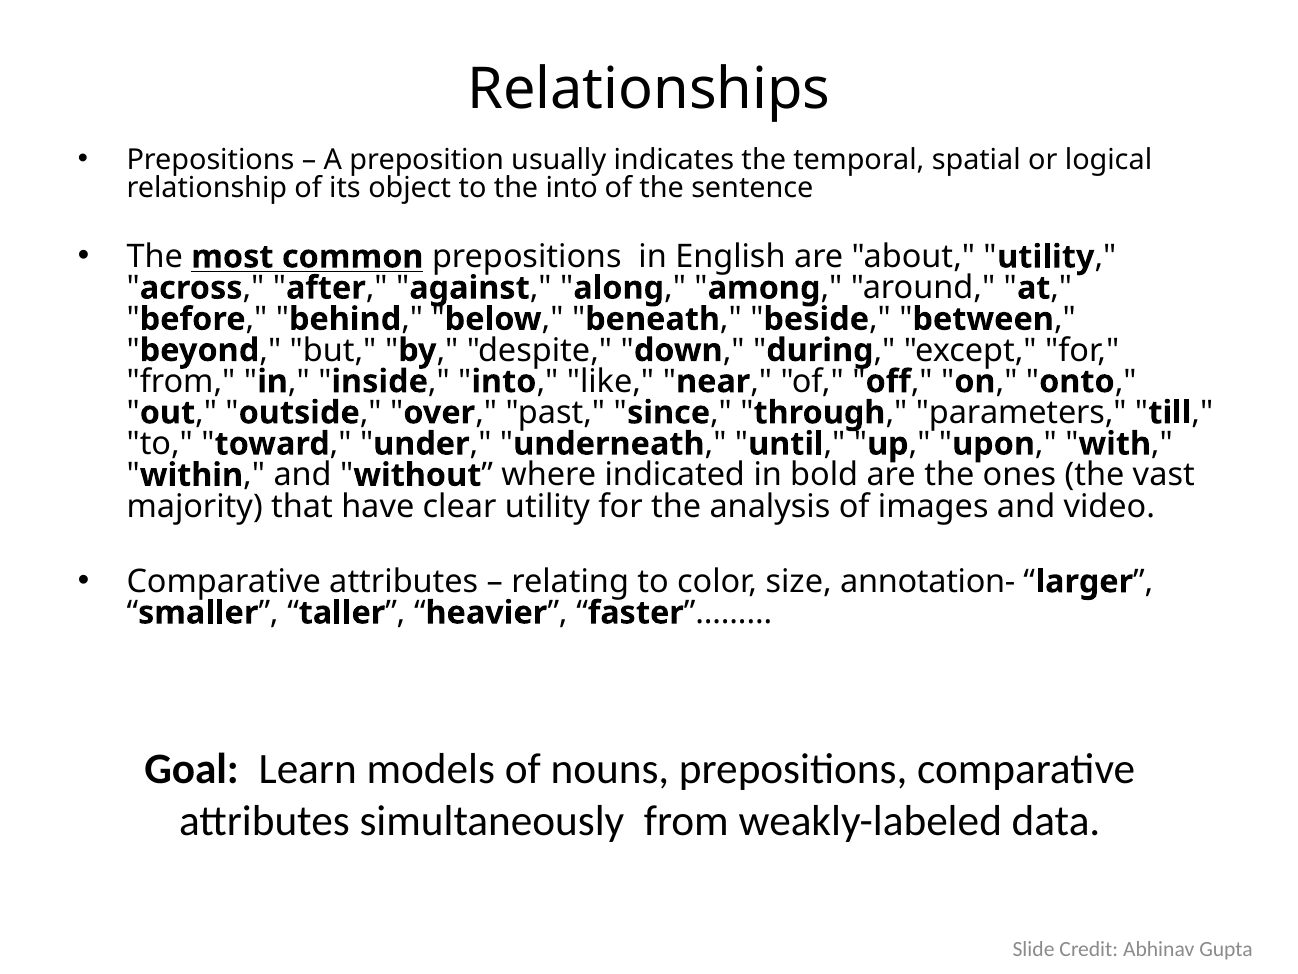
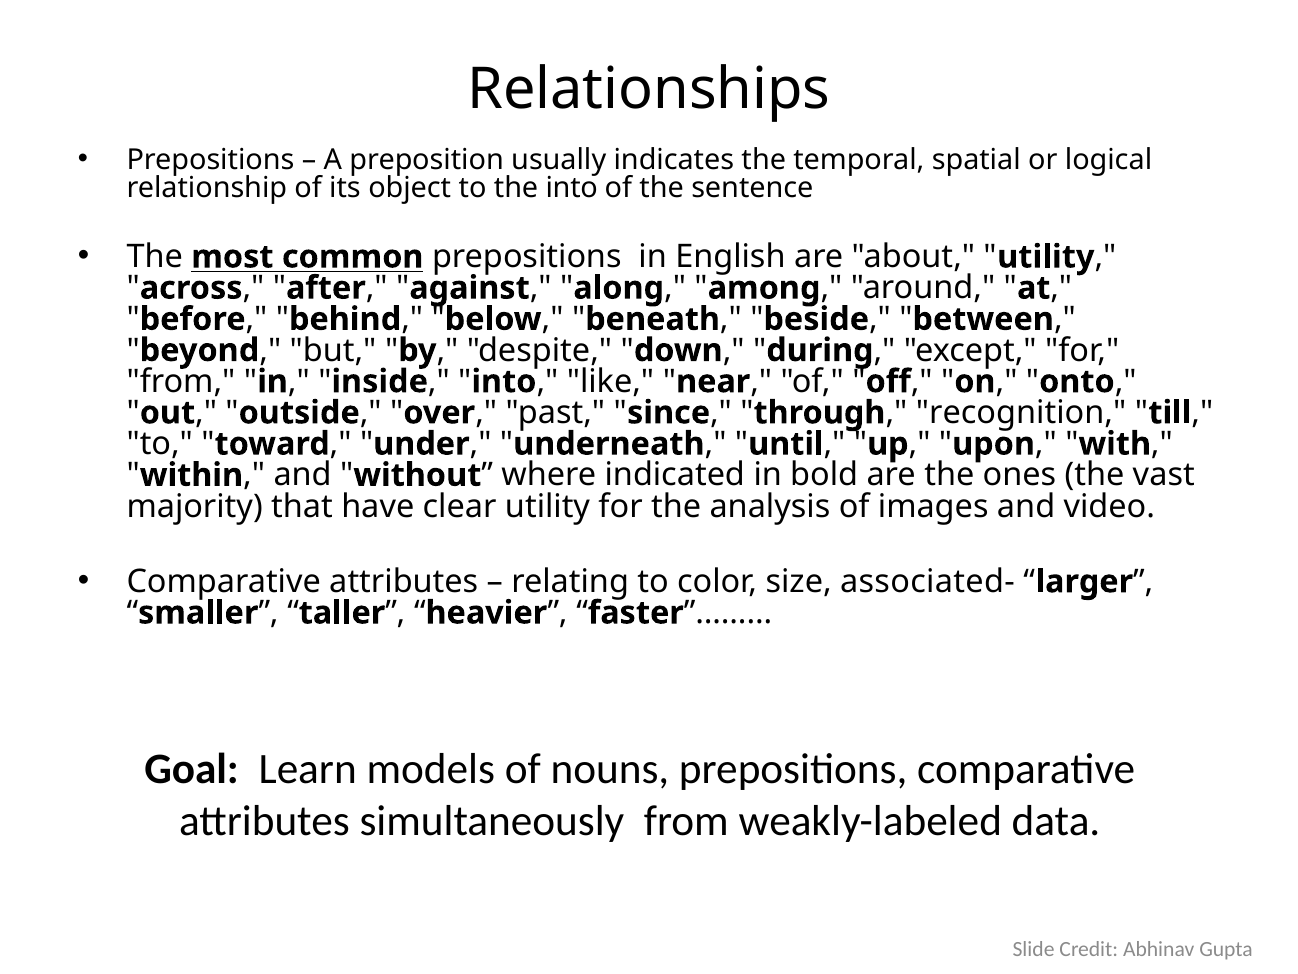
parameters: parameters -> recognition
annotation-: annotation- -> associated-
